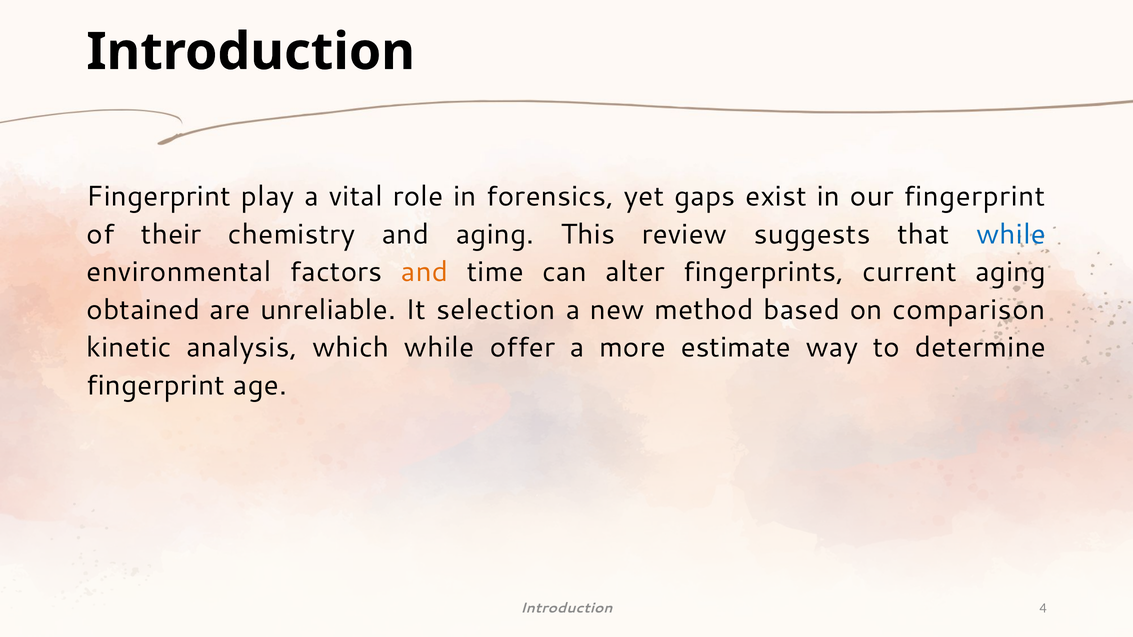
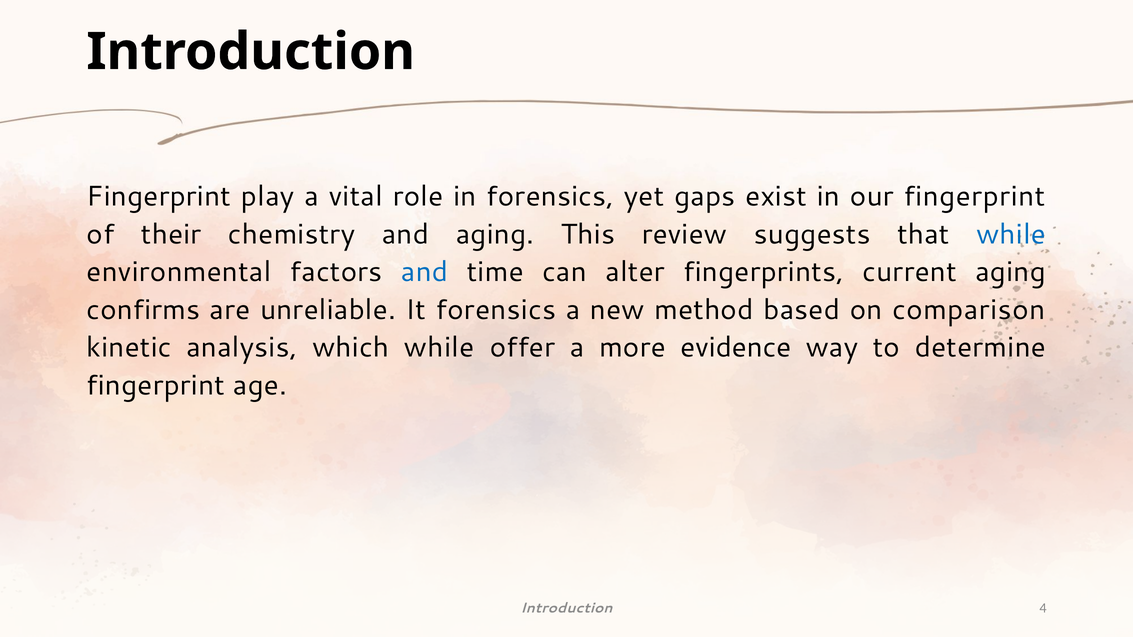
and at (425, 272) colour: orange -> blue
obtained: obtained -> confirms
It selection: selection -> forensics
estimate: estimate -> evidence
